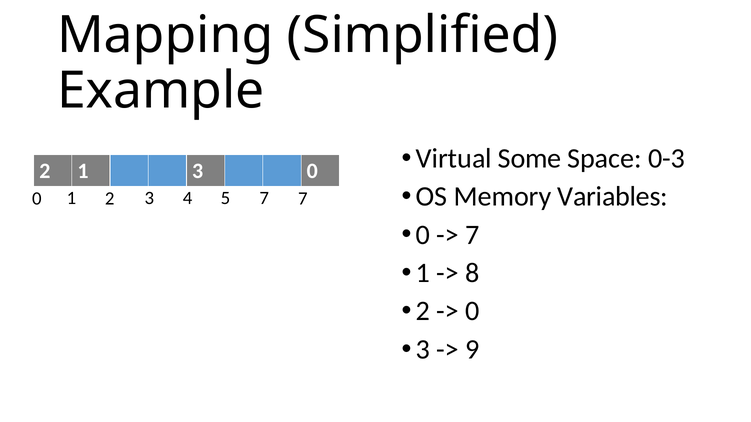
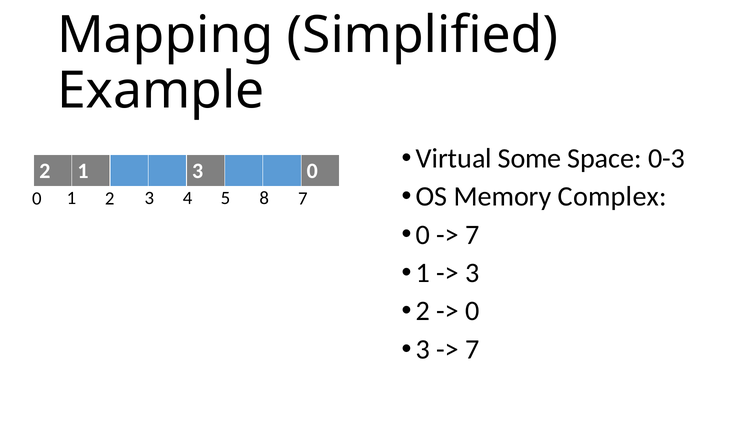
Variables: Variables -> Complex
5 7: 7 -> 8
8 at (472, 273): 8 -> 3
9 at (472, 350): 9 -> 7
